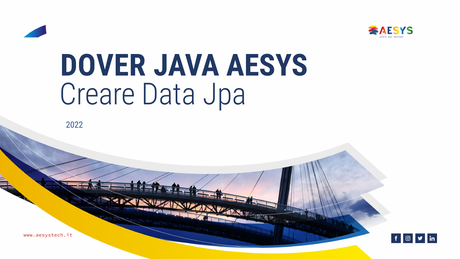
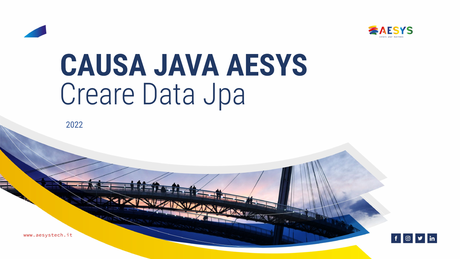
DOVER: DOVER -> CAUSA
